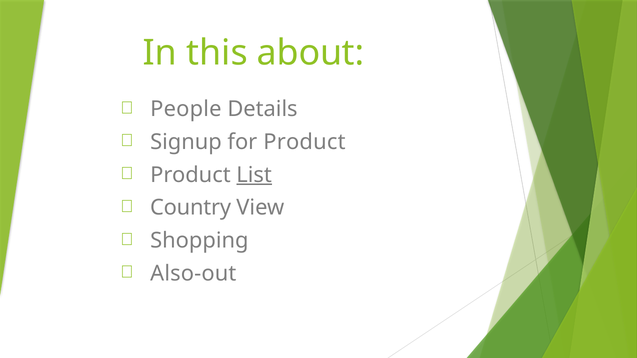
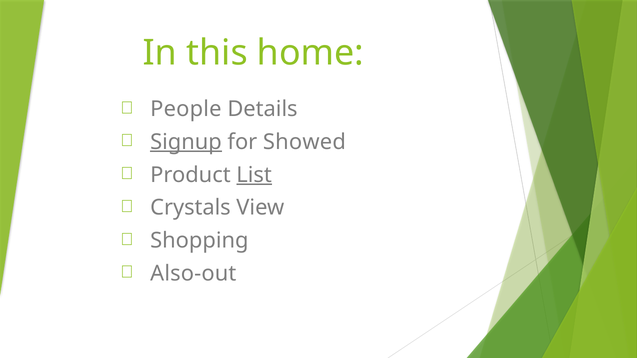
about: about -> home
Signup underline: none -> present
for Product: Product -> Showed
Country: Country -> Crystals
